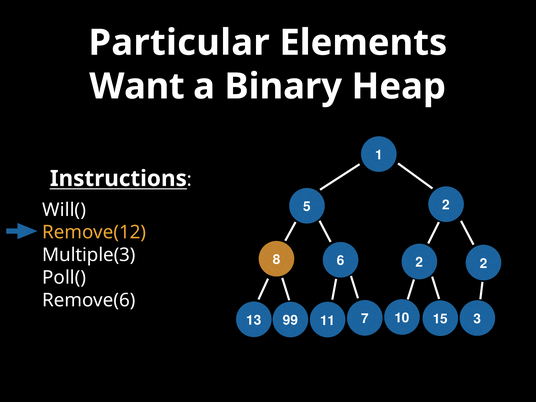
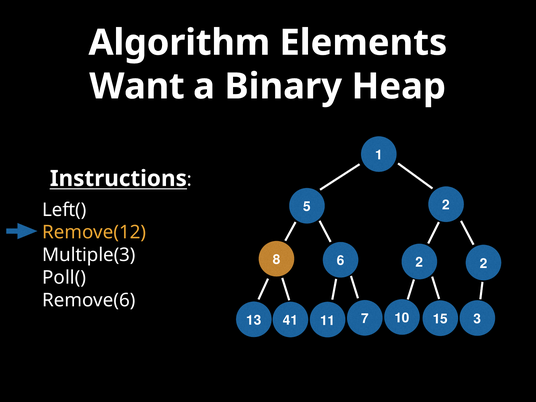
Particular: Particular -> Algorithm
Will(: Will( -> Left(
99: 99 -> 41
